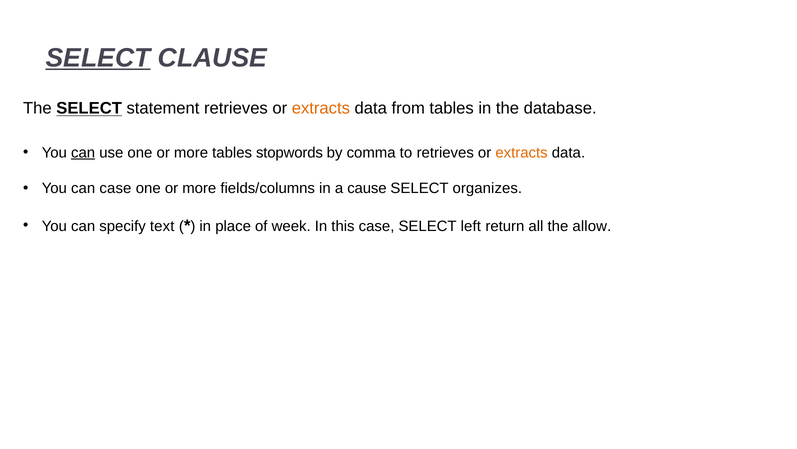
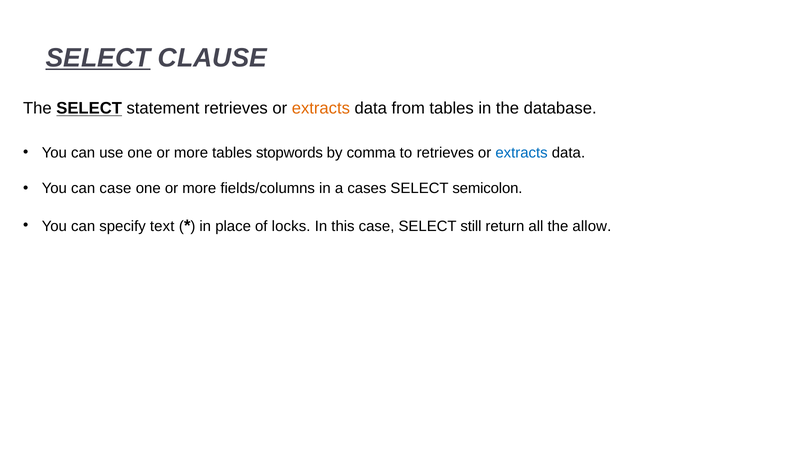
can at (83, 152) underline: present -> none
extracts at (522, 152) colour: orange -> blue
cause: cause -> cases
organizes: organizes -> semicolon
week: week -> locks
left: left -> still
